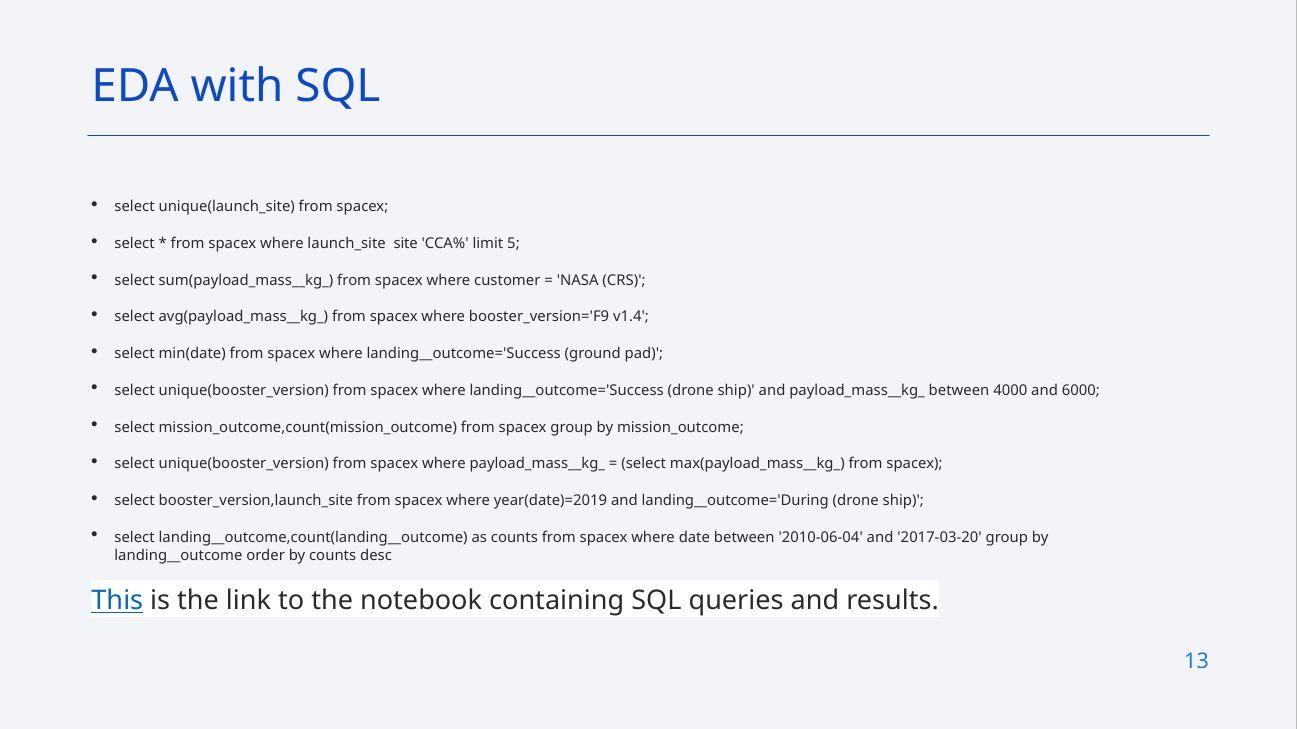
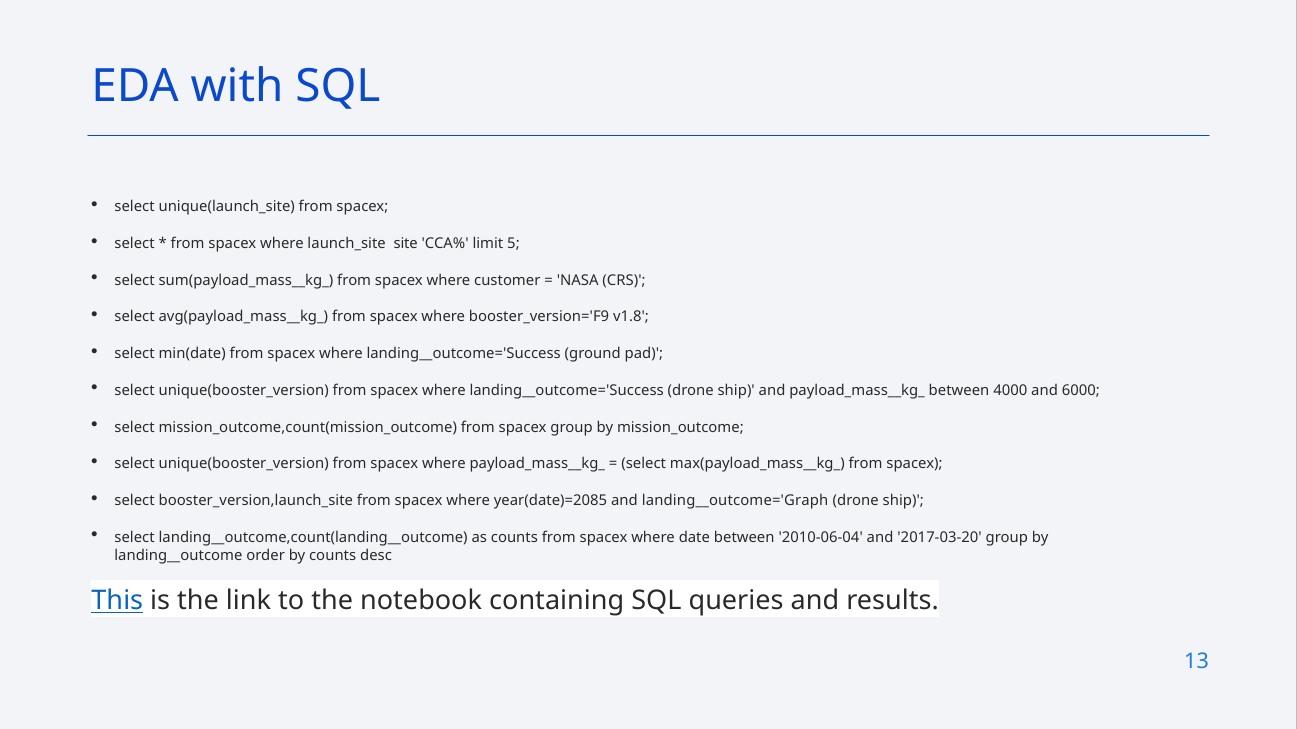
v1.4: v1.4 -> v1.8
year(date)=2019: year(date)=2019 -> year(date)=2085
landing__outcome='During: landing__outcome='During -> landing__outcome='Graph
